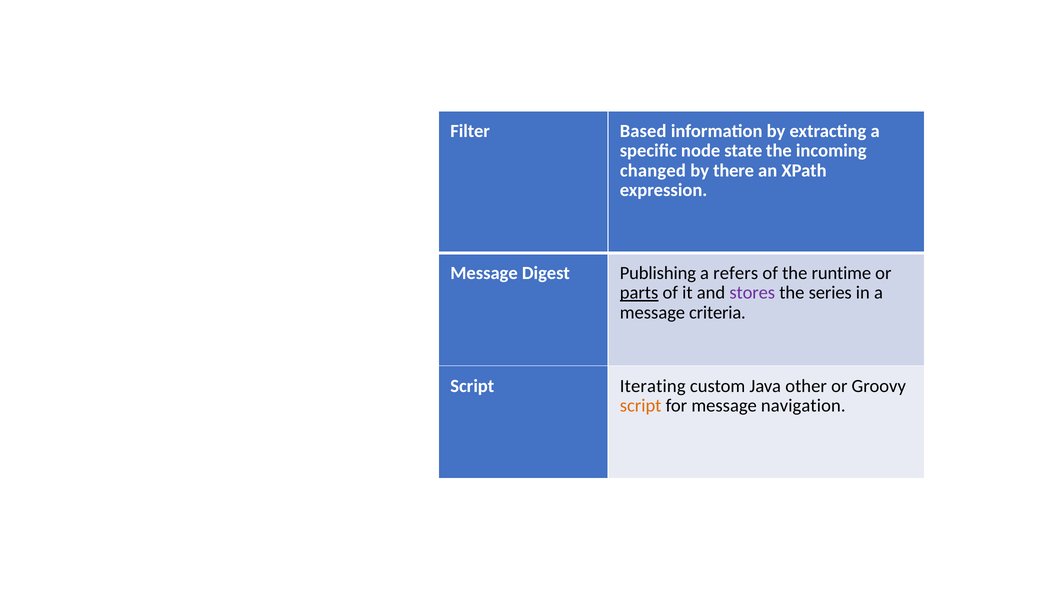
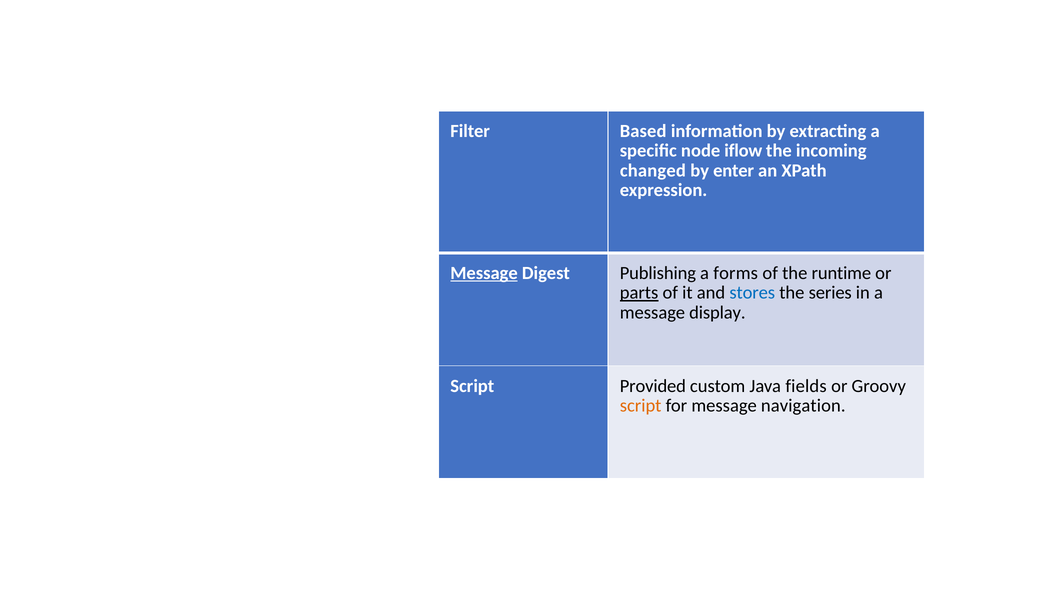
state: state -> iflow
there: there -> enter
Message at (484, 273) underline: none -> present
refers: refers -> forms
stores colour: purple -> blue
criteria: criteria -> display
Iterating: Iterating -> Provided
other: other -> fields
